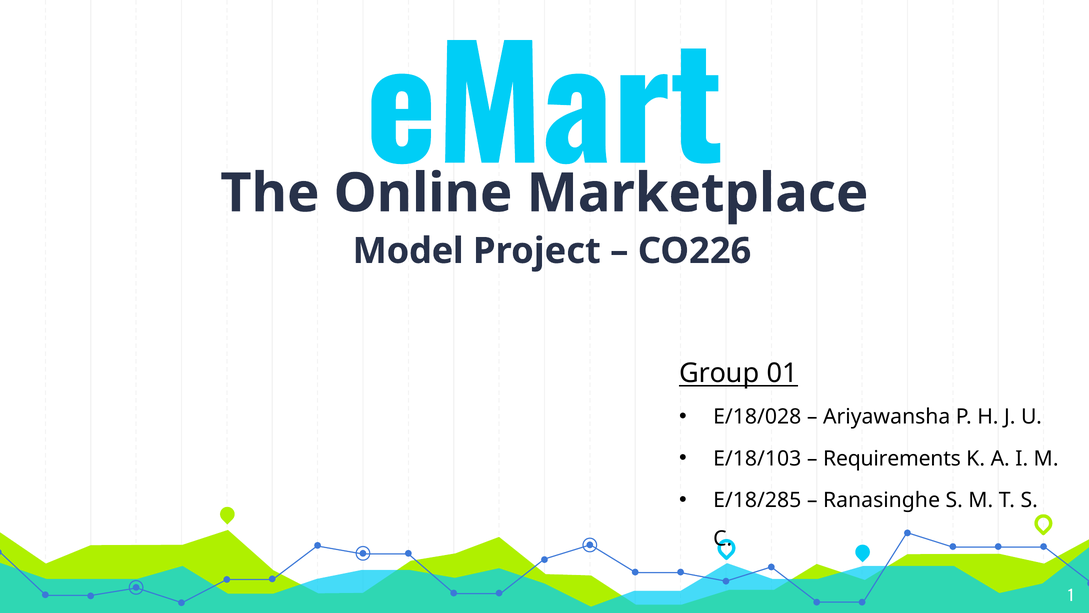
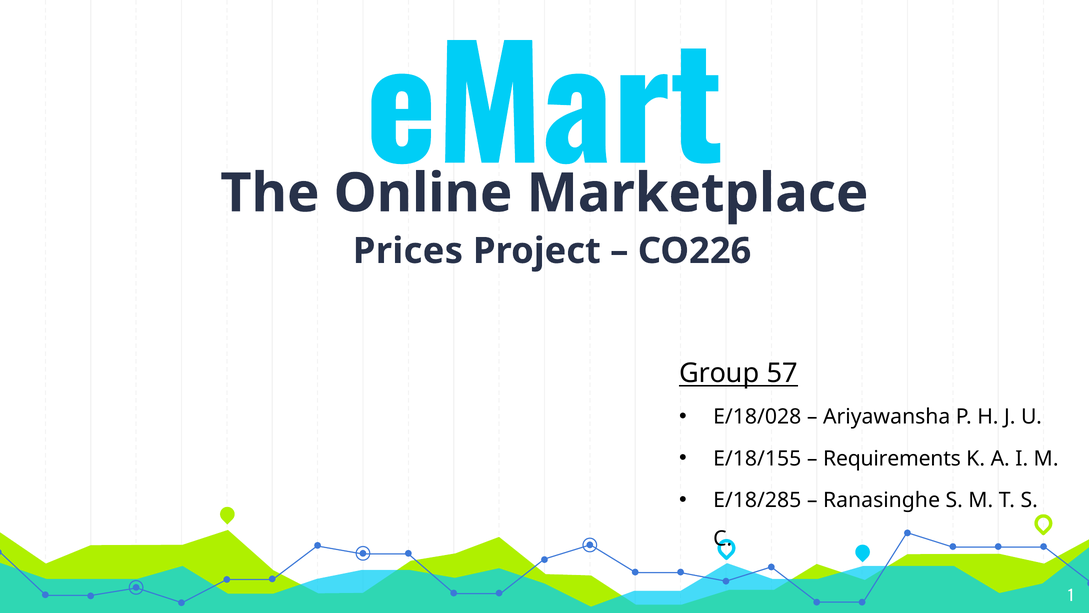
Model: Model -> Prices
01: 01 -> 57
E/18/103: E/18/103 -> E/18/155
